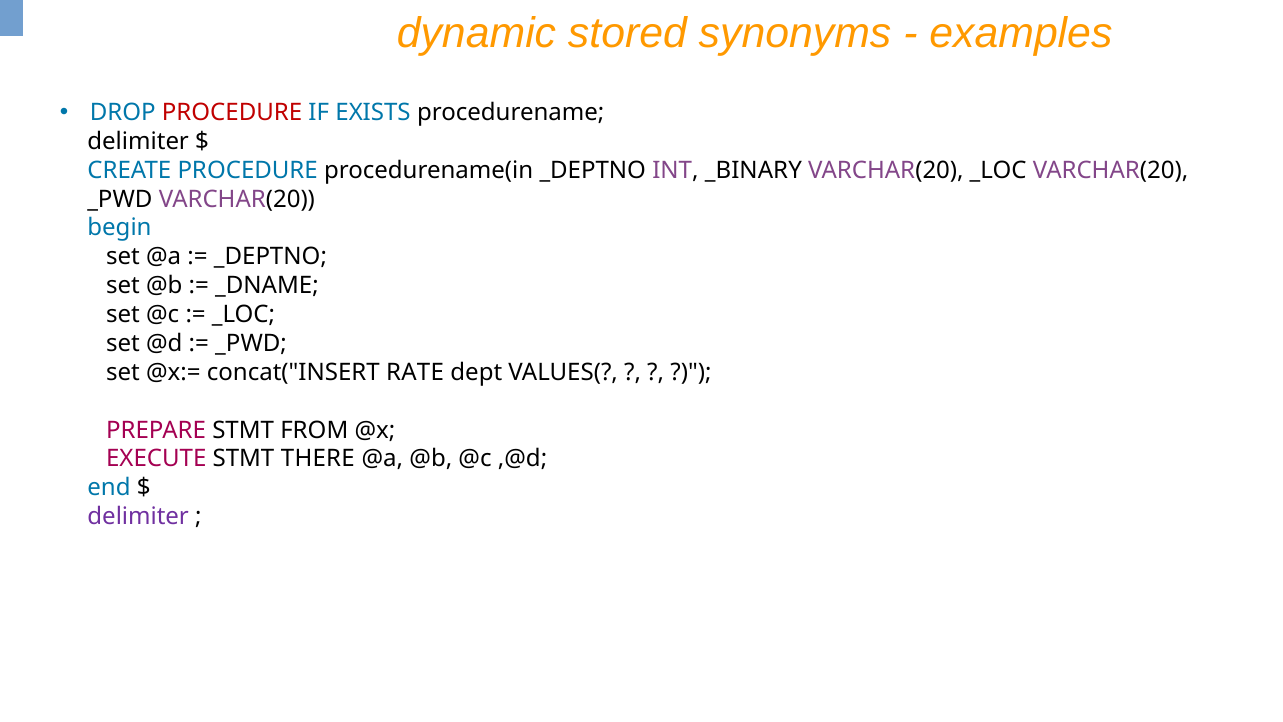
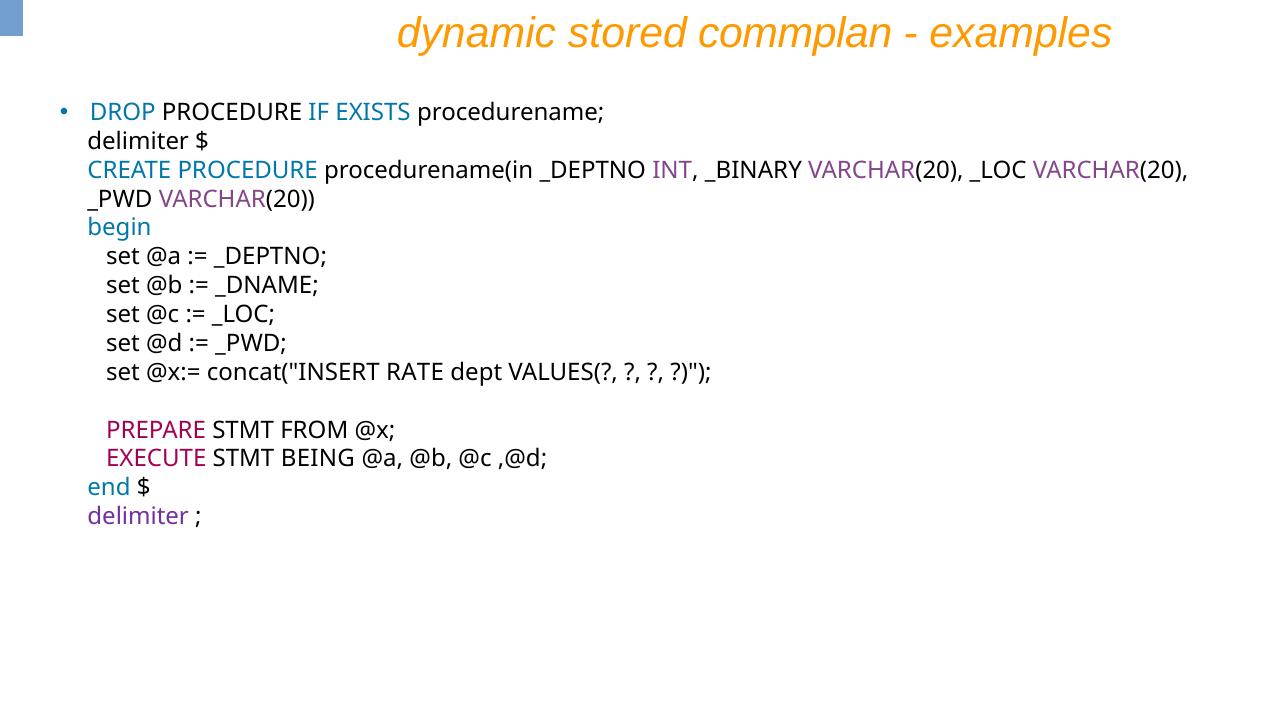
synonyms: synonyms -> commplan
PROCEDURE at (232, 112) colour: red -> black
THERE: THERE -> BEING
